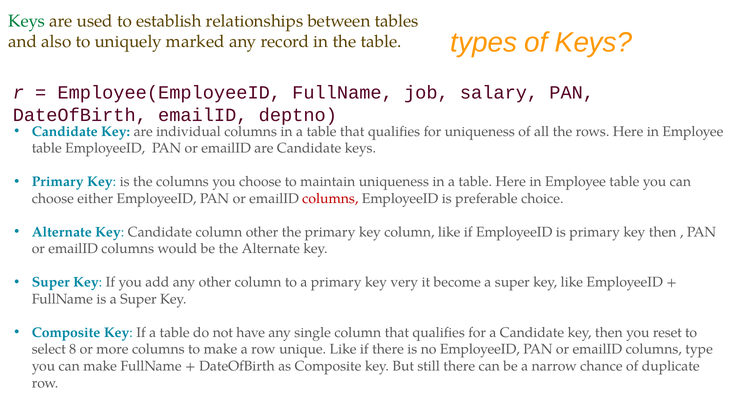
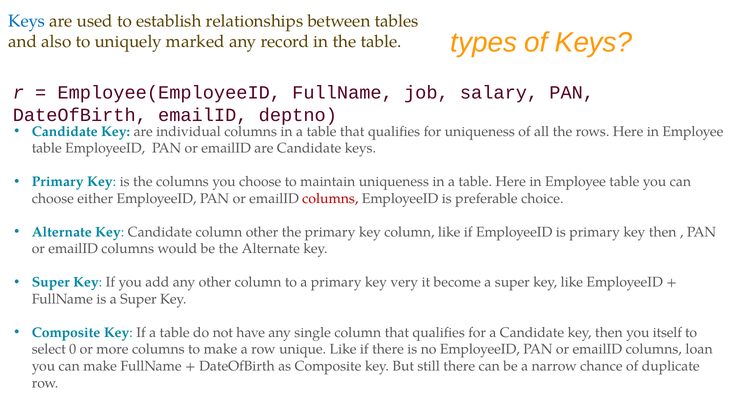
Keys at (27, 21) colour: green -> blue
reset: reset -> itself
8: 8 -> 0
type: type -> loan
